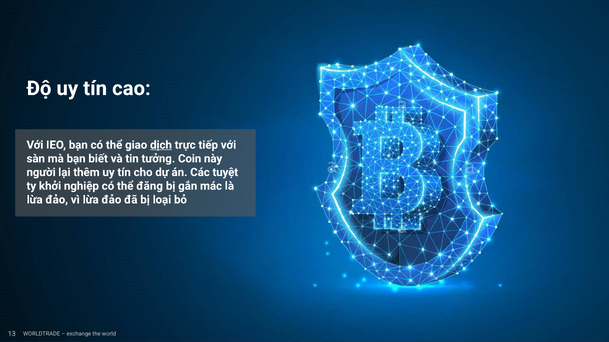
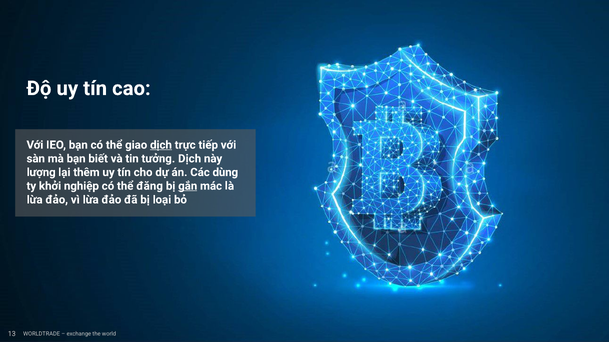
tưởng Coin: Coin -> Dịch
người: người -> lượng
tuyệt: tuyệt -> dùng
gắn underline: none -> present
